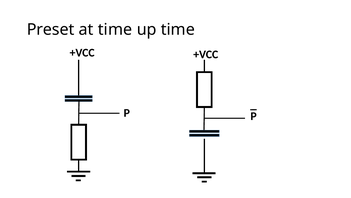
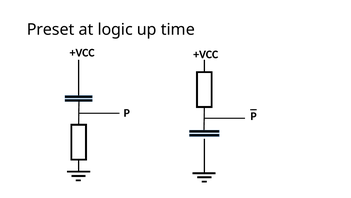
at time: time -> logic
